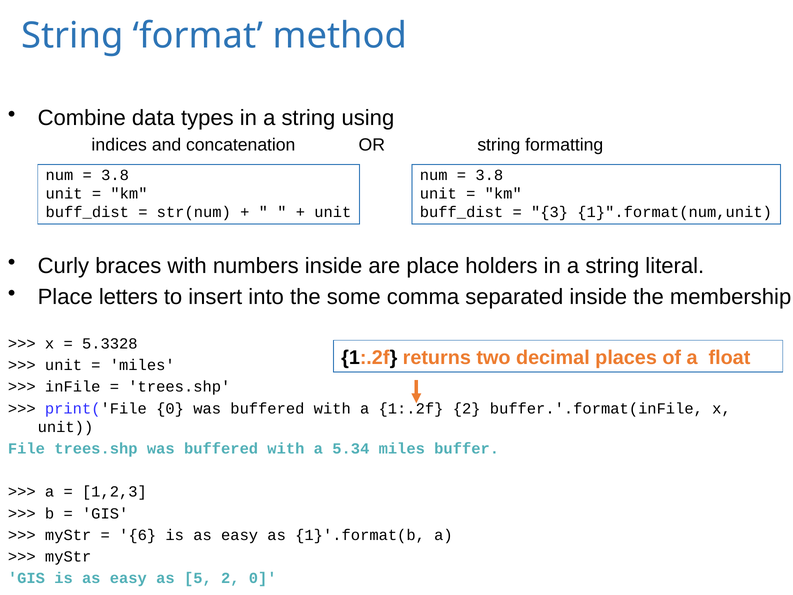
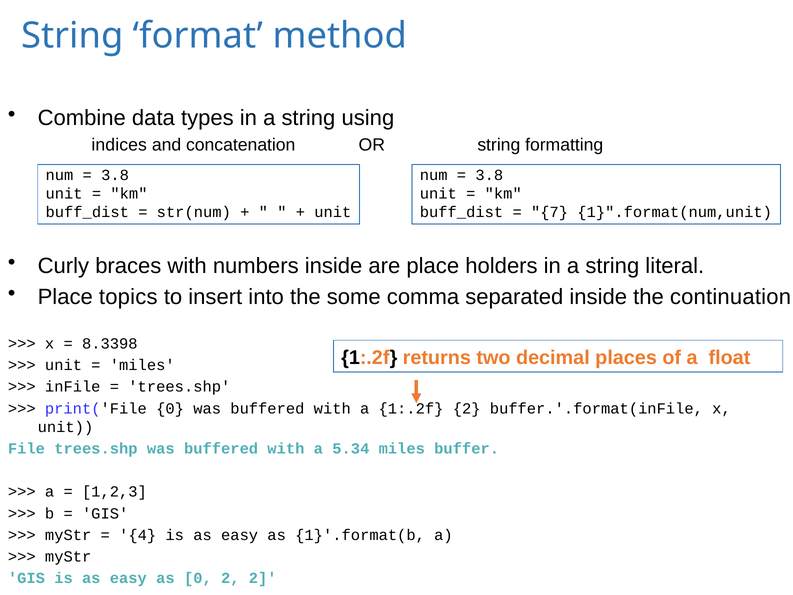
3: 3 -> 7
letters: letters -> topics
membership: membership -> continuation
5.3328: 5.3328 -> 8.3398
6: 6 -> 4
as 5: 5 -> 0
2 0: 0 -> 2
